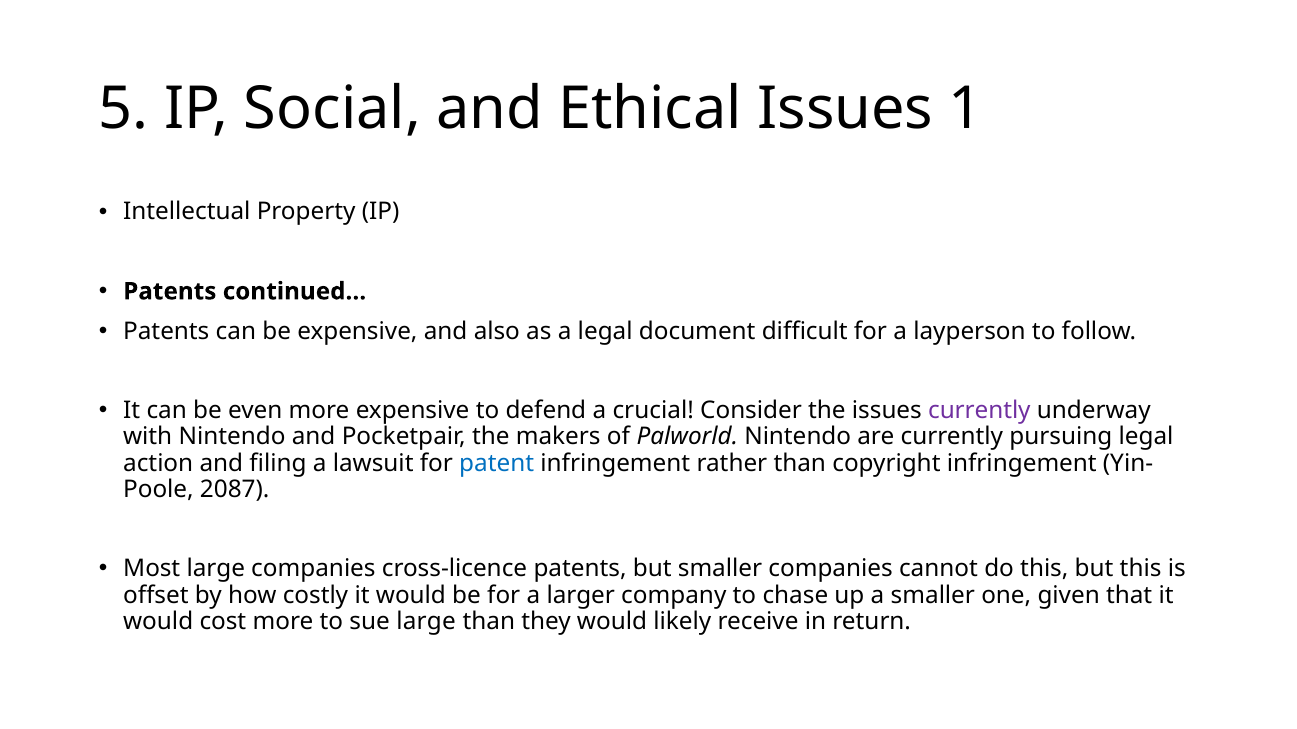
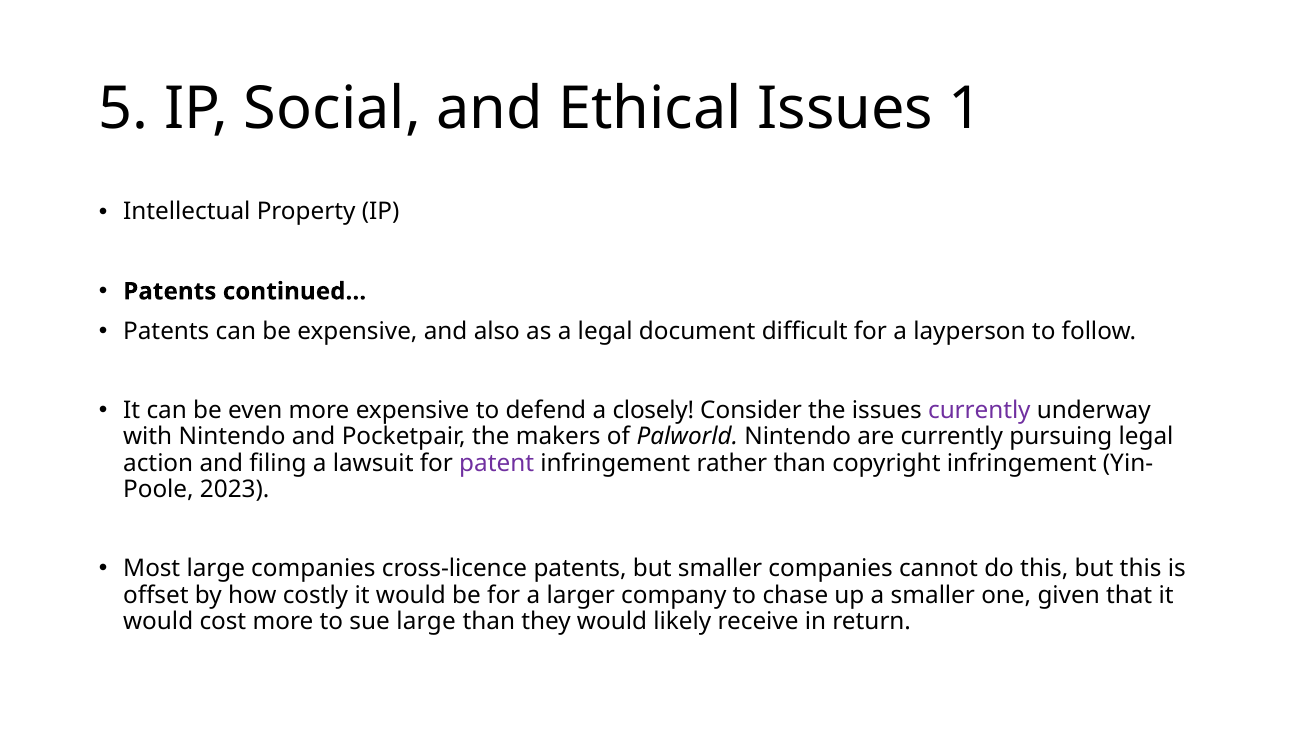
crucial: crucial -> closely
patent colour: blue -> purple
2087: 2087 -> 2023
